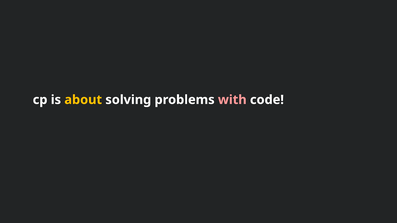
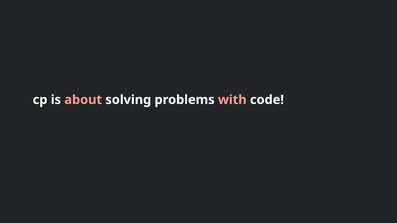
about colour: yellow -> pink
